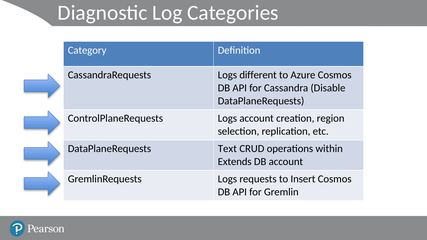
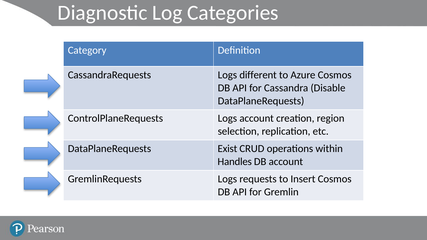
Text: Text -> Exist
Extends: Extends -> Handles
